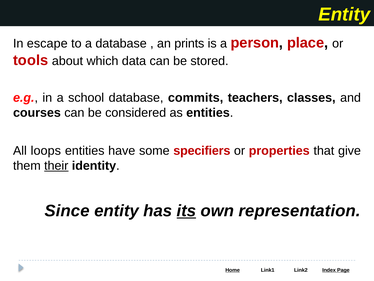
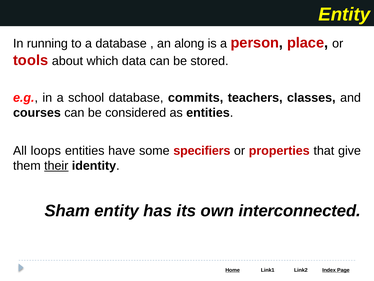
escape: escape -> running
prints: prints -> along
Since: Since -> Sham
its underline: present -> none
representation: representation -> interconnected
